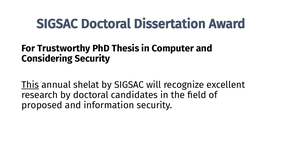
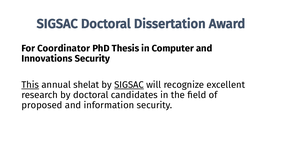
Trustworthy: Trustworthy -> Coordinator
Considering: Considering -> Innovations
SIGSAC at (129, 85) underline: none -> present
